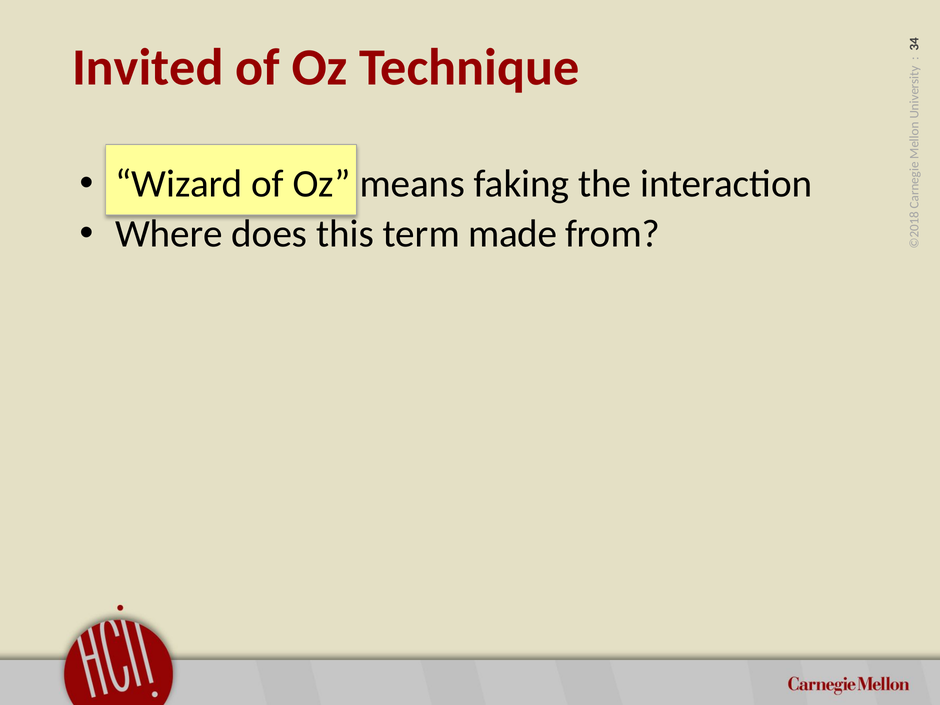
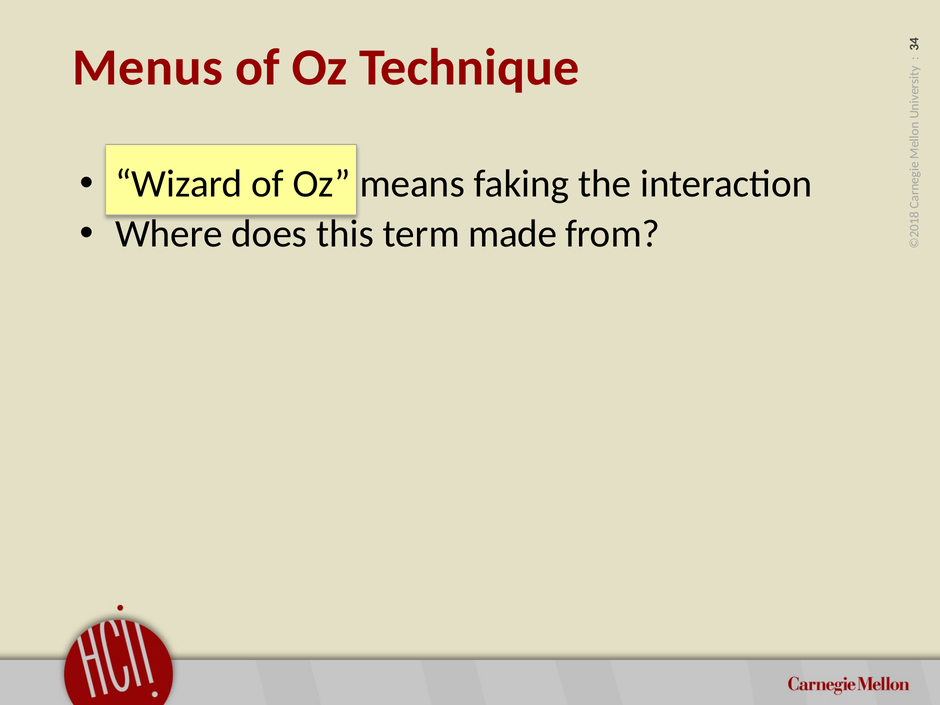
Invited: Invited -> Menus
